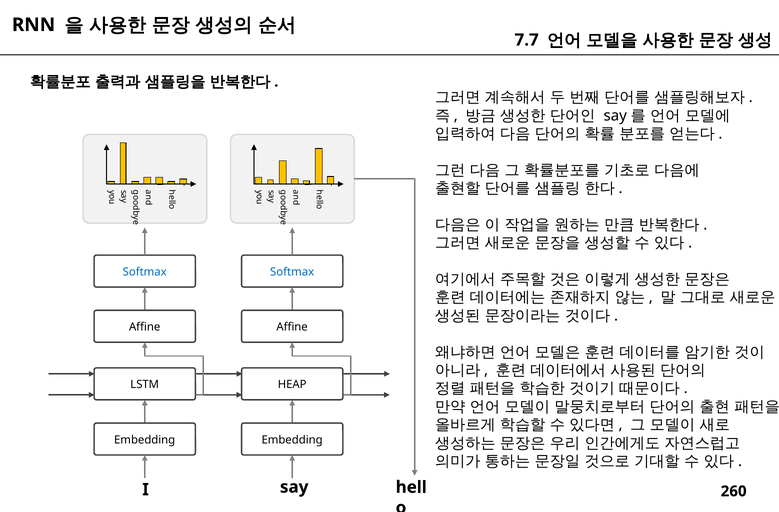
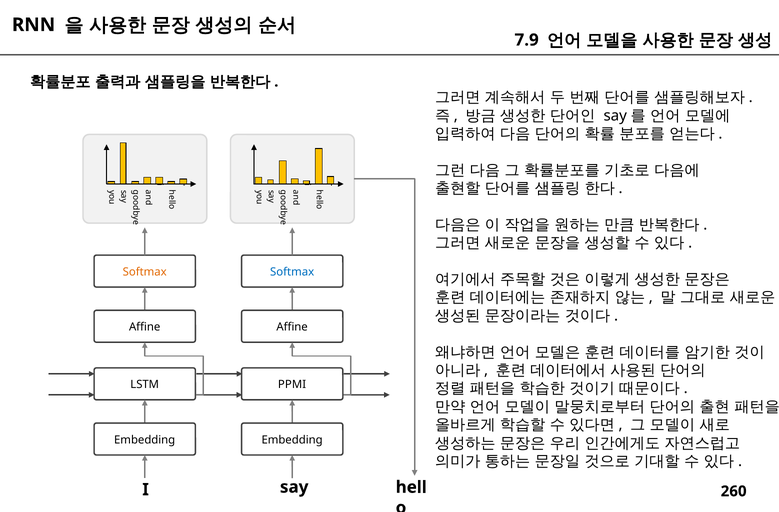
7.7: 7.7 -> 7.9
Softmax at (145, 272) colour: blue -> orange
HEAP: HEAP -> PPMI
